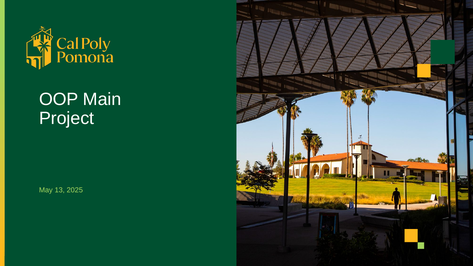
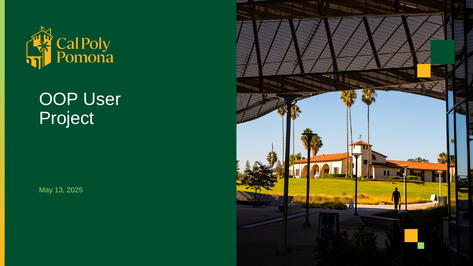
Main: Main -> User
